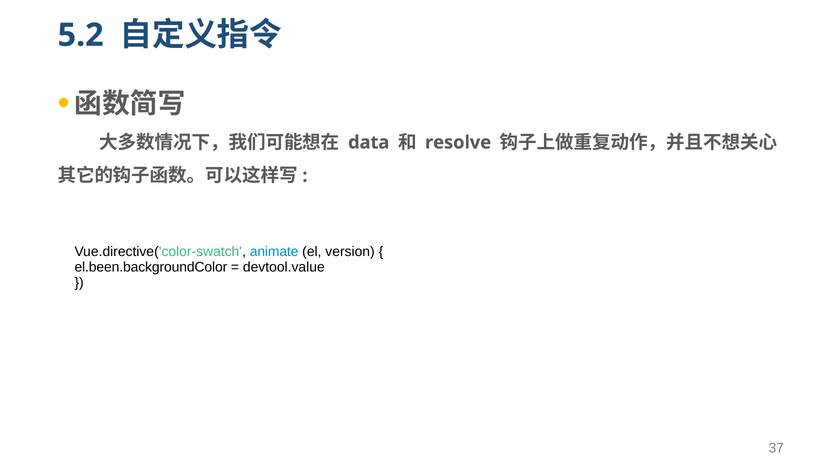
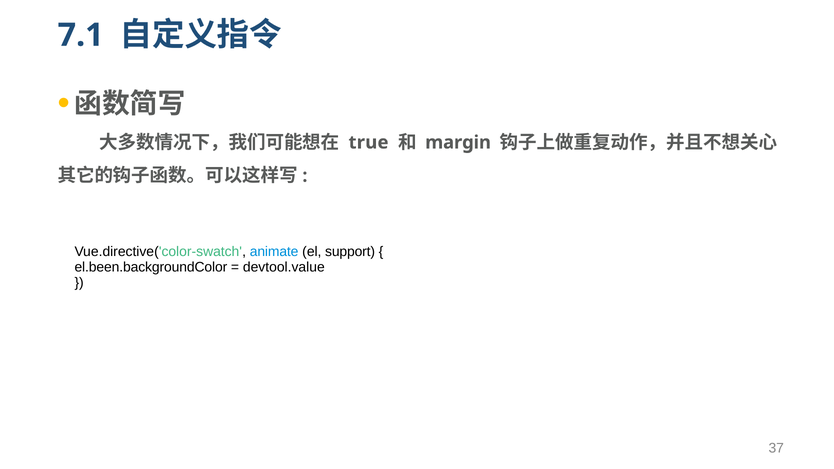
5.2: 5.2 -> 7.1
data: data -> true
resolve: resolve -> margin
version: version -> support
